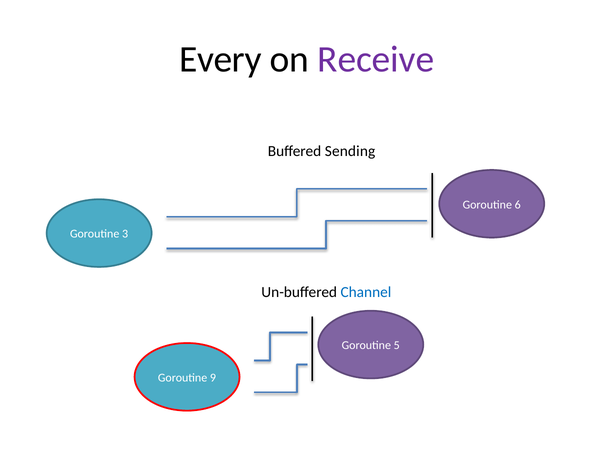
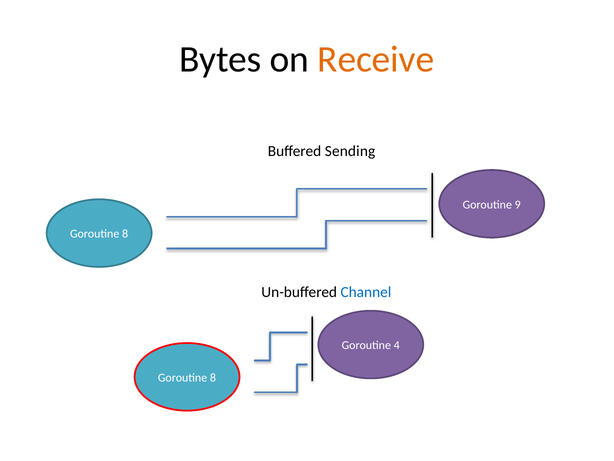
Every: Every -> Bytes
Receive colour: purple -> orange
6: 6 -> 9
3 at (125, 234): 3 -> 8
5: 5 -> 4
9 at (213, 377): 9 -> 8
